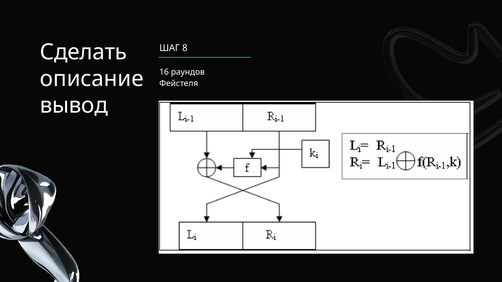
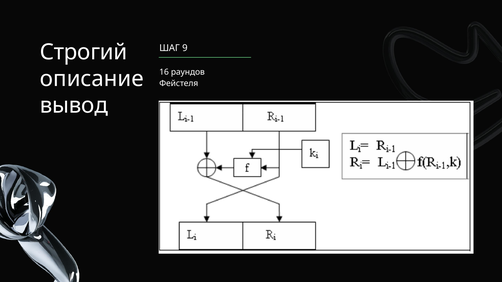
Сделать: Сделать -> Строгий
8: 8 -> 9
